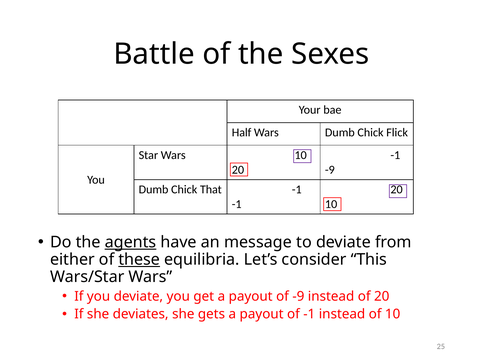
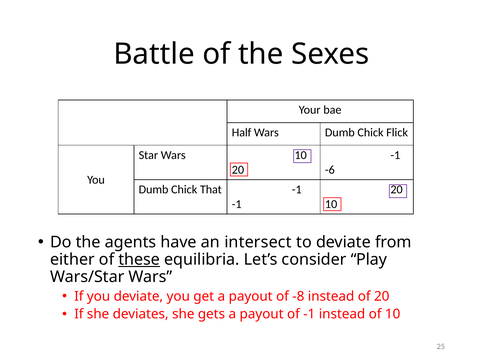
-9 at (330, 170): -9 -> -6
agents underline: present -> none
message: message -> intersect
This: This -> Play
of -9: -9 -> -8
